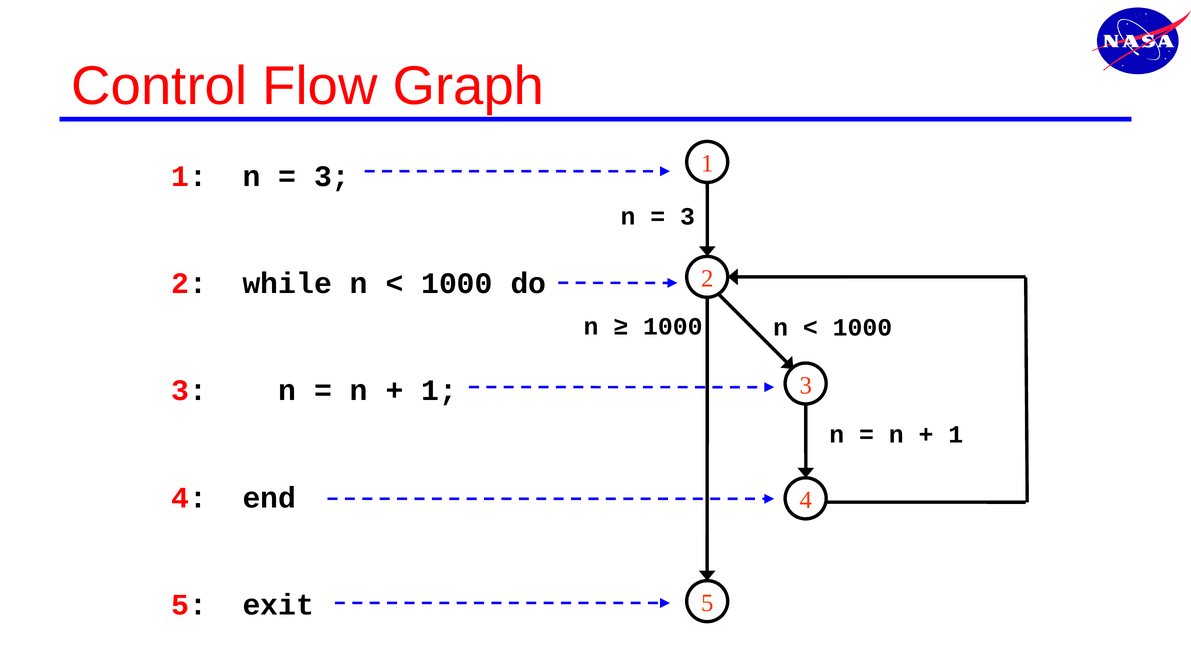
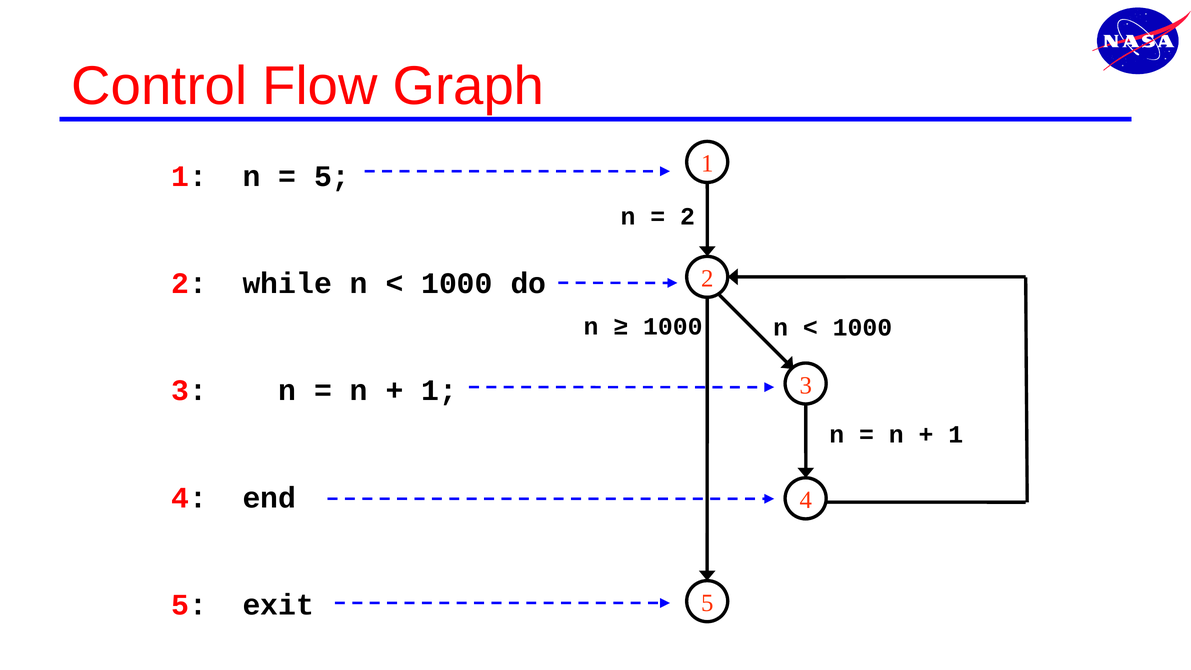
3 at (332, 176): 3 -> 5
3 at (687, 216): 3 -> 2
